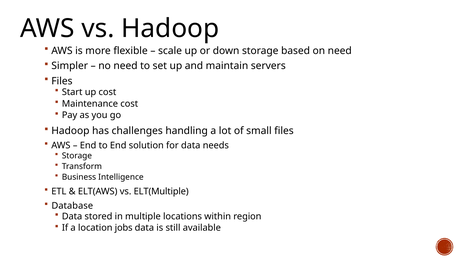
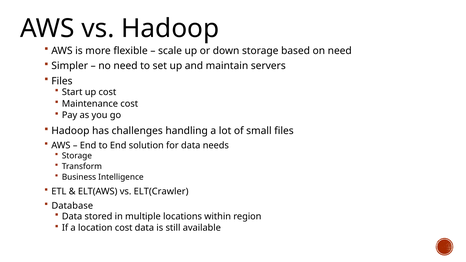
ELT(Multiple: ELT(Multiple -> ELT(Crawler
location jobs: jobs -> cost
